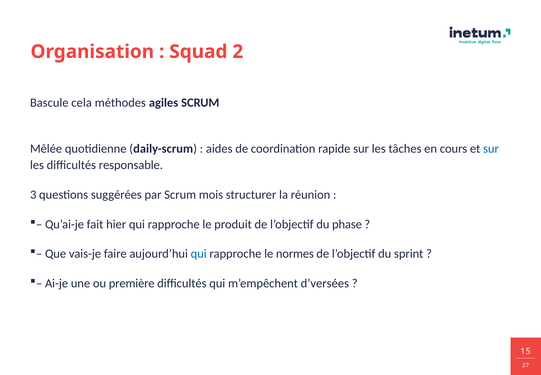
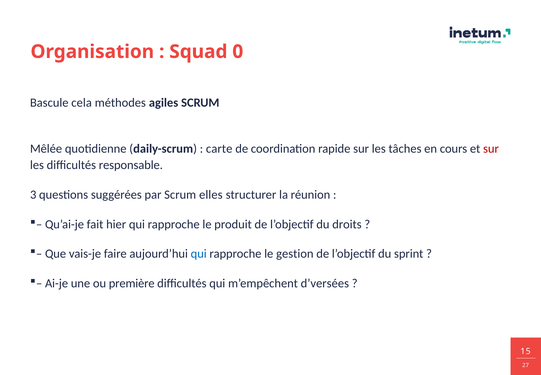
2: 2 -> 0
aides: aides -> carte
sur at (491, 149) colour: blue -> red
mois: mois -> elles
phase: phase -> droits
normes: normes -> gestion
